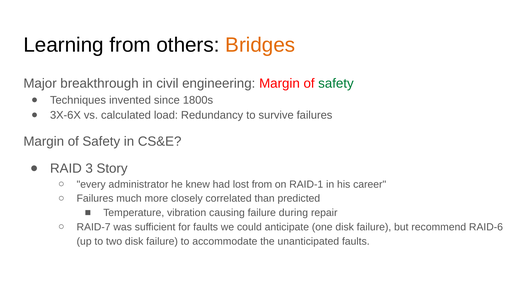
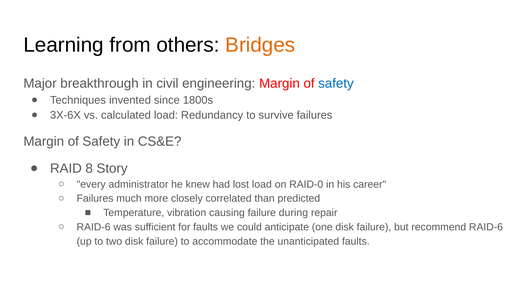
safety at (336, 84) colour: green -> blue
3: 3 -> 8
lost from: from -> load
RAID-1: RAID-1 -> RAID-0
RAID-7 at (94, 227): RAID-7 -> RAID-6
